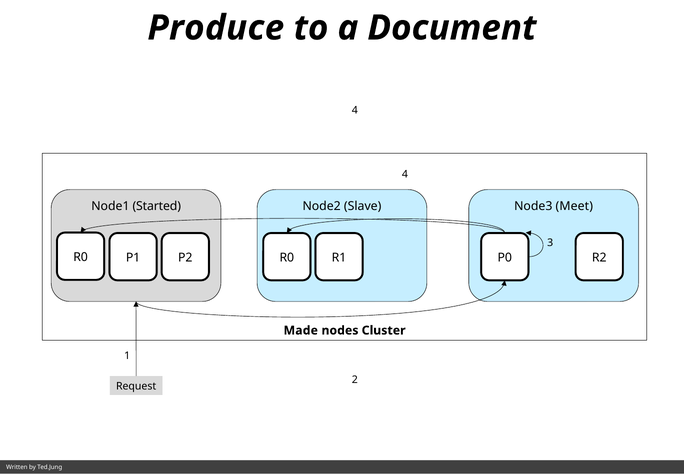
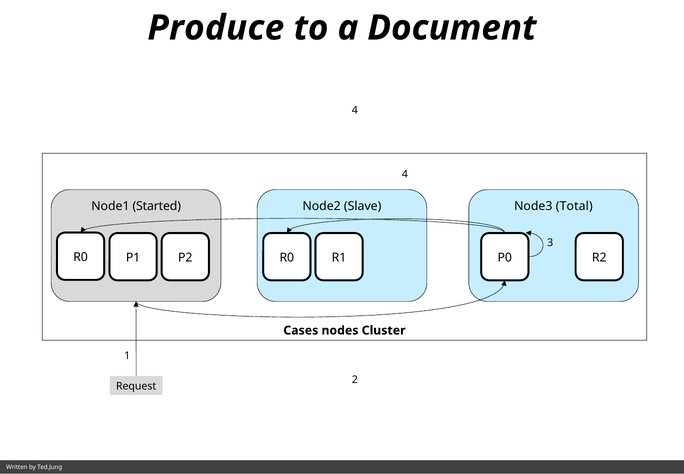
Meet: Meet -> Total
Made: Made -> Cases
